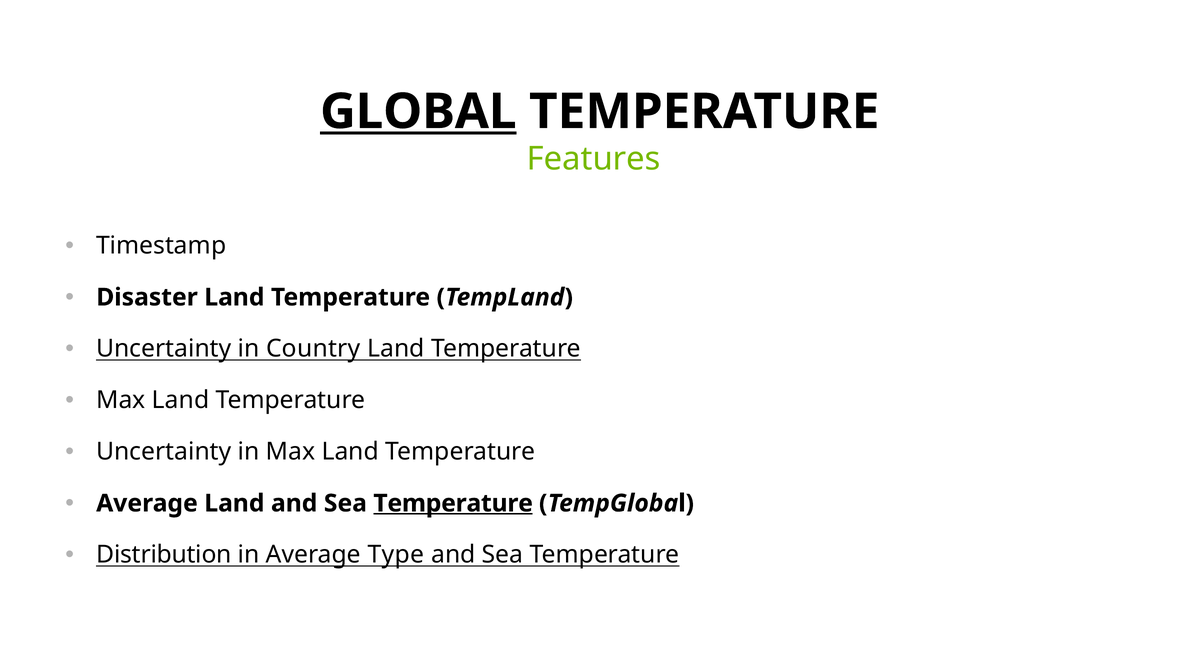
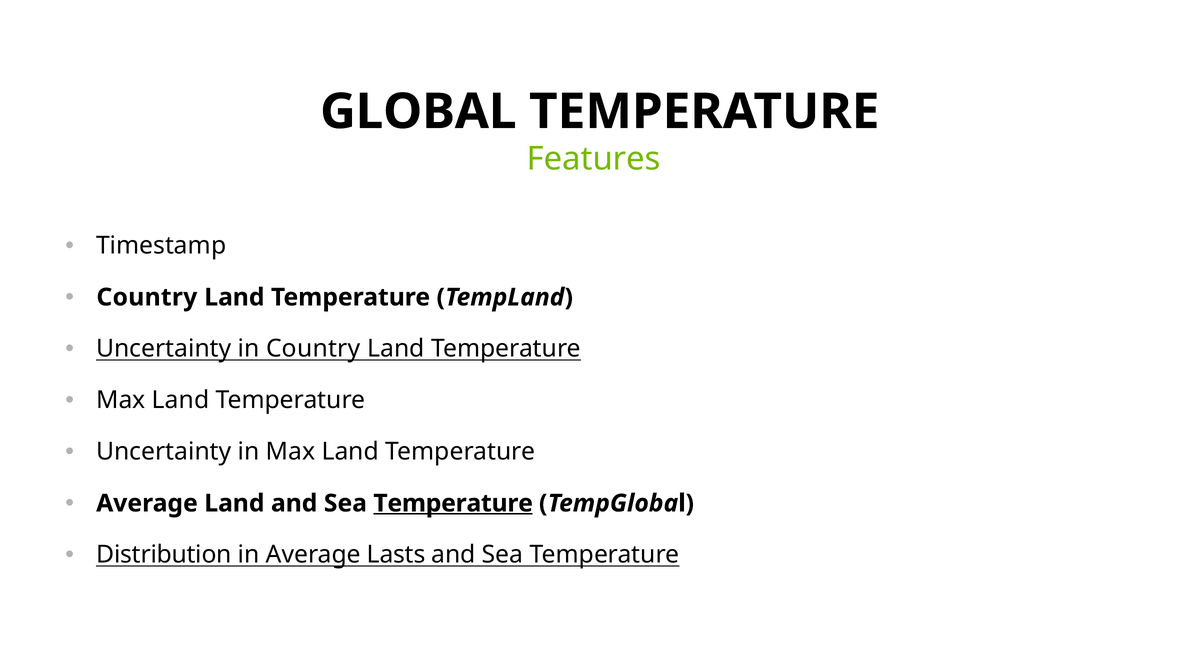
GLOBAL underline: present -> none
Disaster at (147, 297): Disaster -> Country
Type: Type -> Lasts
